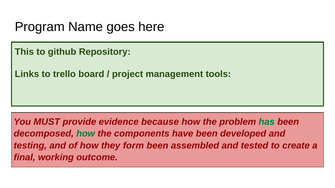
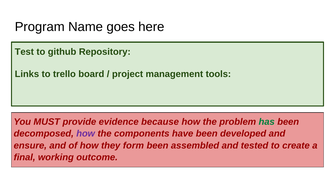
This: This -> Test
how at (86, 134) colour: green -> purple
testing: testing -> ensure
